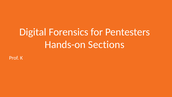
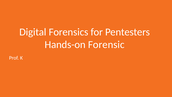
Sections: Sections -> Forensic
